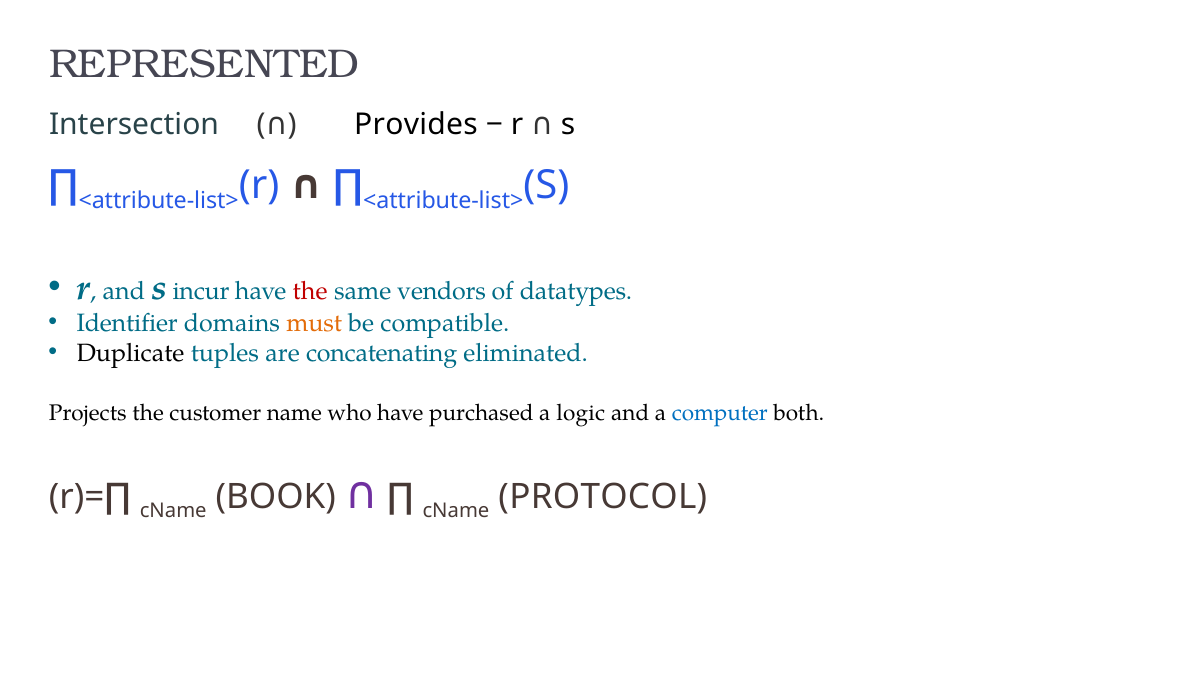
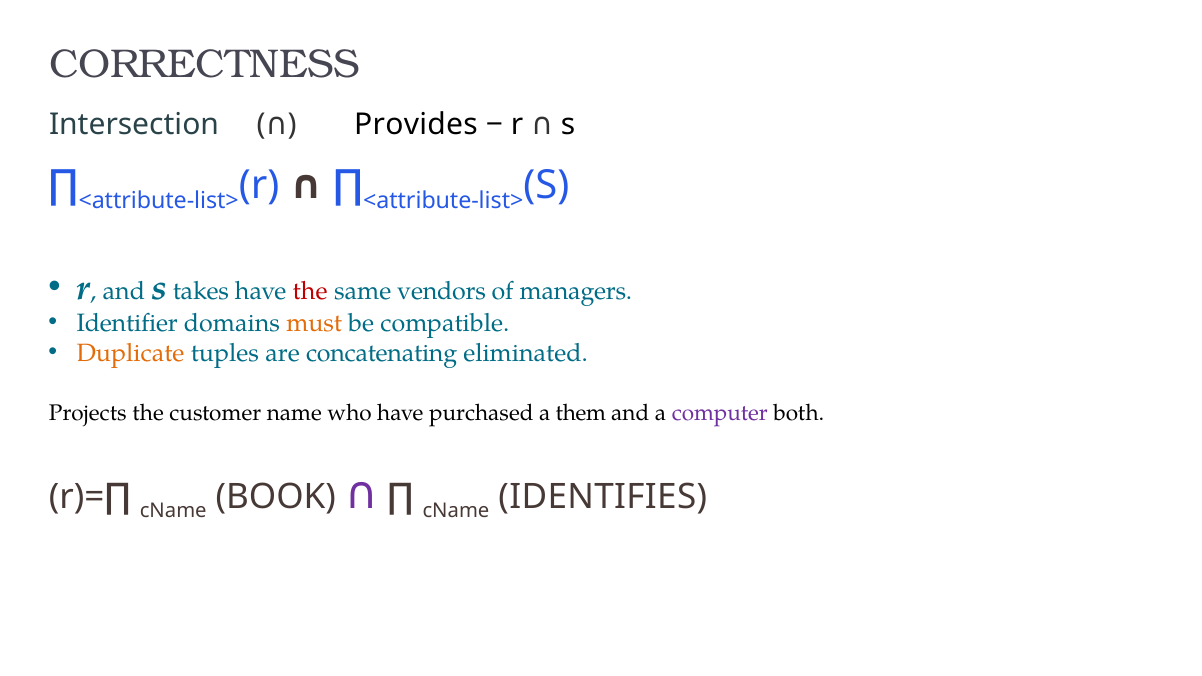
REPRESENTED: REPRESENTED -> CORRECTNESS
incur: incur -> takes
datatypes: datatypes -> managers
Duplicate colour: black -> orange
logic: logic -> them
computer colour: blue -> purple
PROTOCOL: PROTOCOL -> IDENTIFIES
